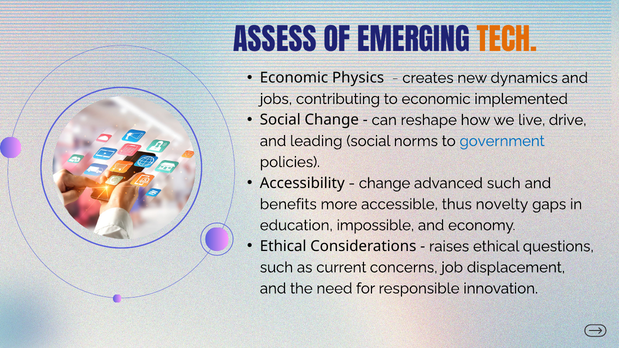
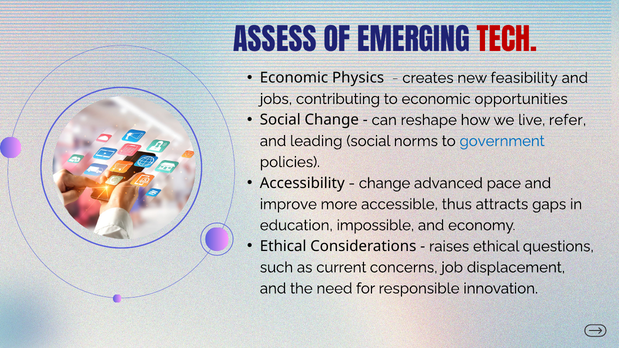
TECH colour: orange -> red
dynamics: dynamics -> feasibility
implemented: implemented -> opportunities
drive: drive -> refer
advanced such: such -> pace
benefits: benefits -> improve
novelty: novelty -> attracts
